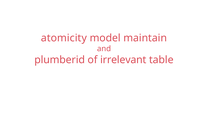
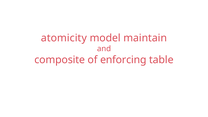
plumberid: plumberid -> composite
irrelevant: irrelevant -> enforcing
